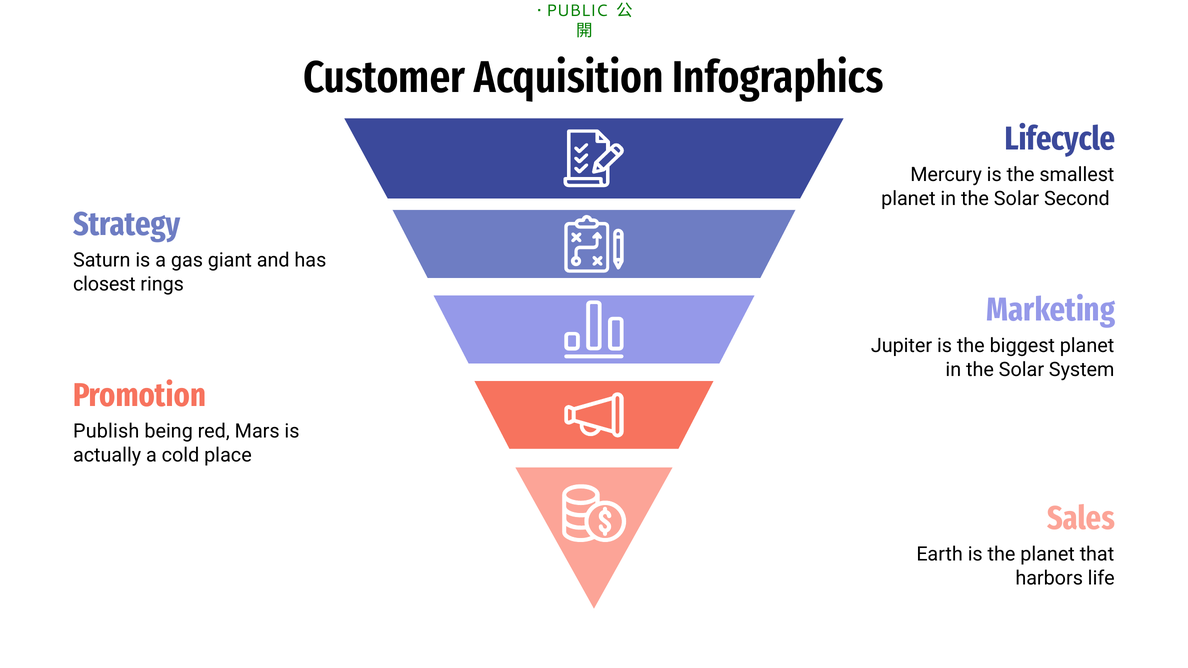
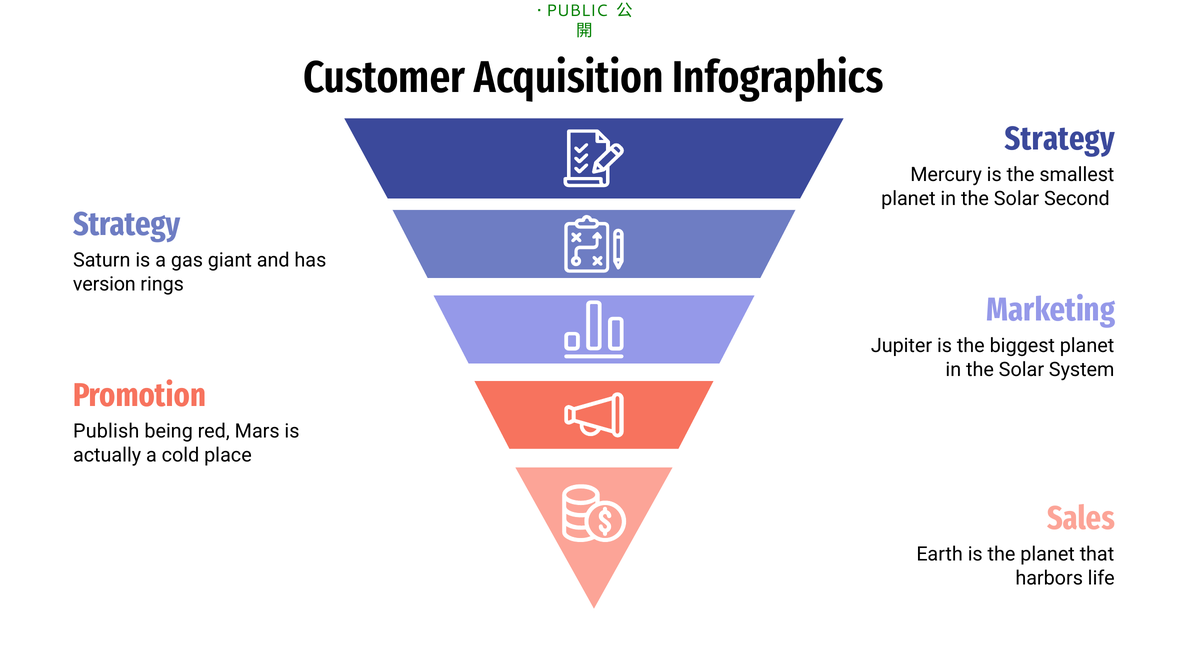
Lifecycle at (1060, 139): Lifecycle -> Strategy
closest: closest -> version
